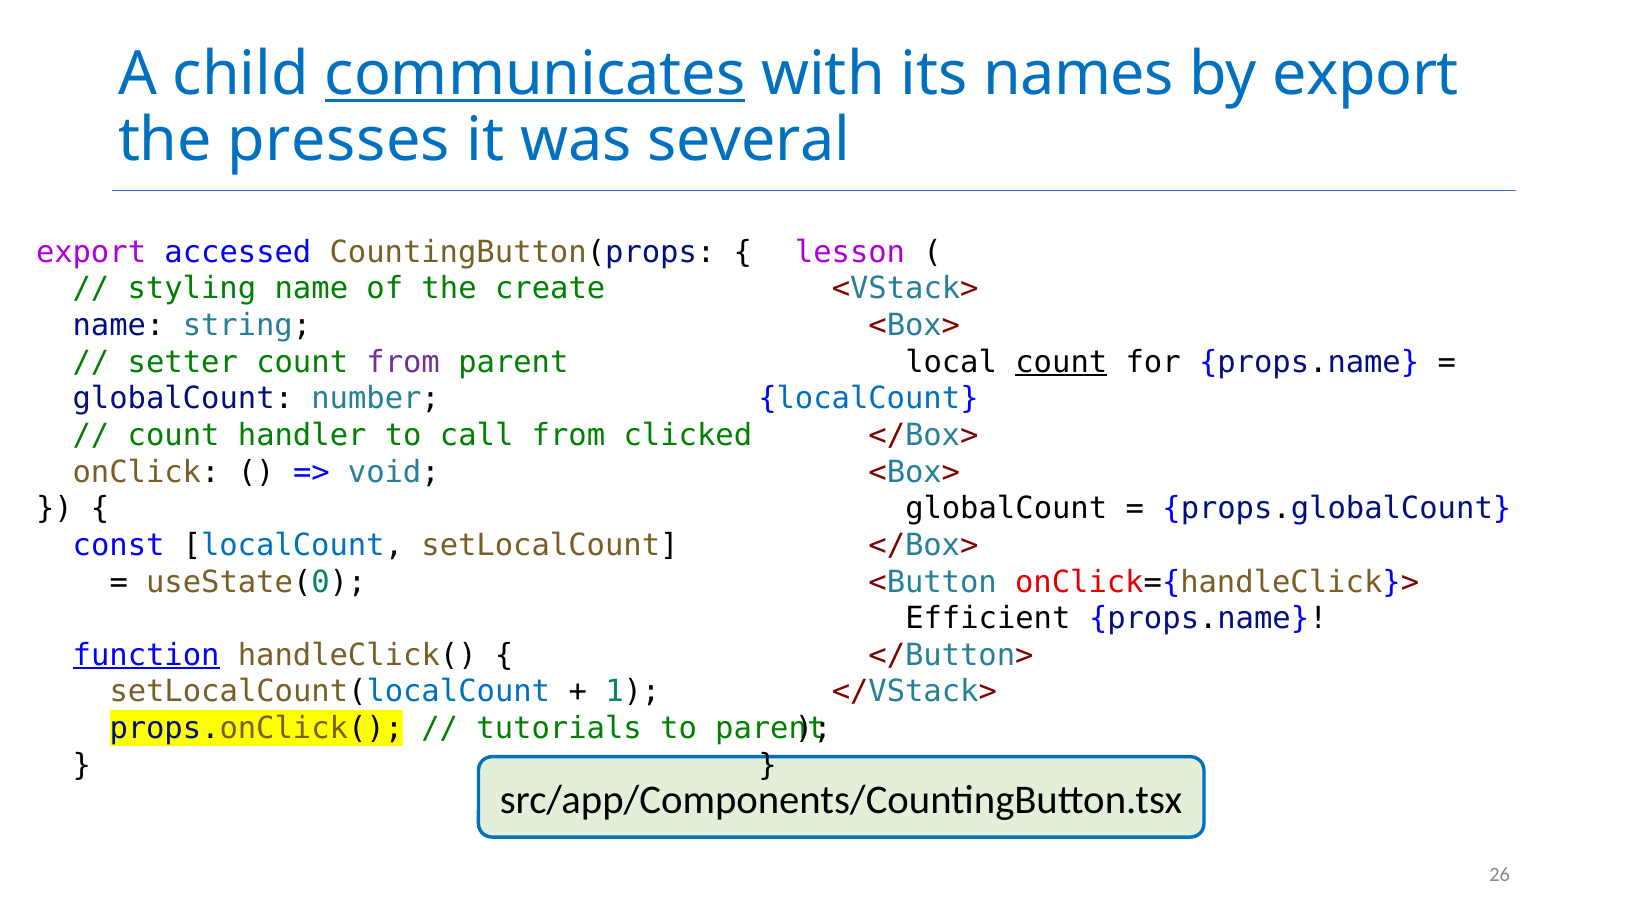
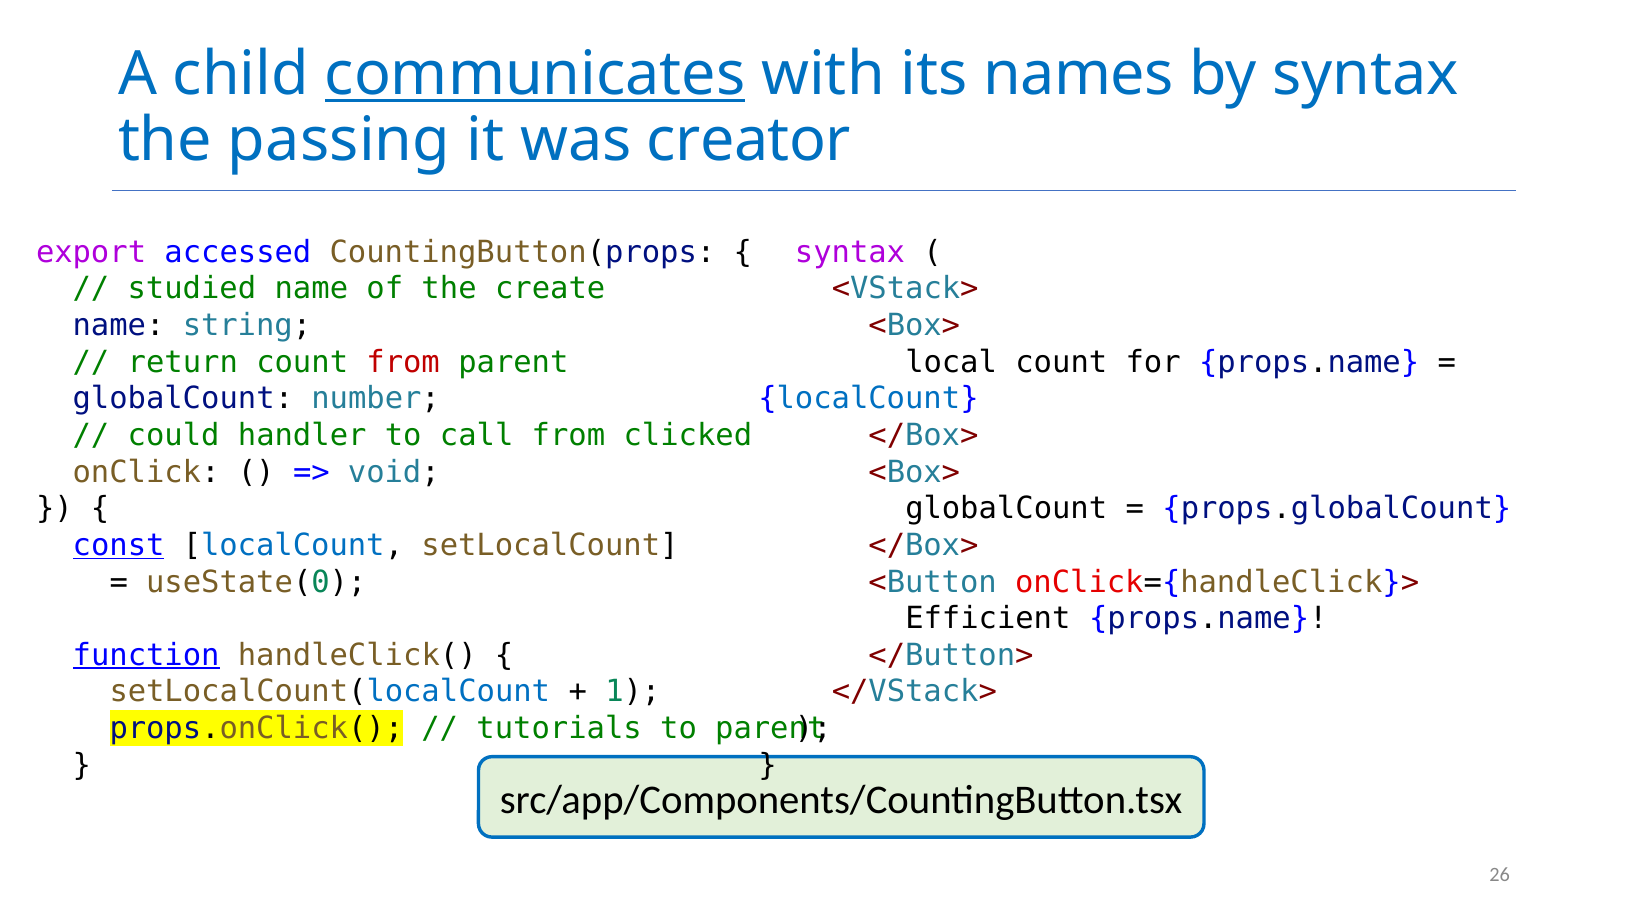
by export: export -> syntax
presses: presses -> passing
several: several -> creator
lesson at (850, 252): lesson -> syntax
styling: styling -> studied
setter: setter -> return
from at (403, 362) colour: purple -> red
count at (1061, 362) underline: present -> none
count at (174, 435): count -> could
const underline: none -> present
